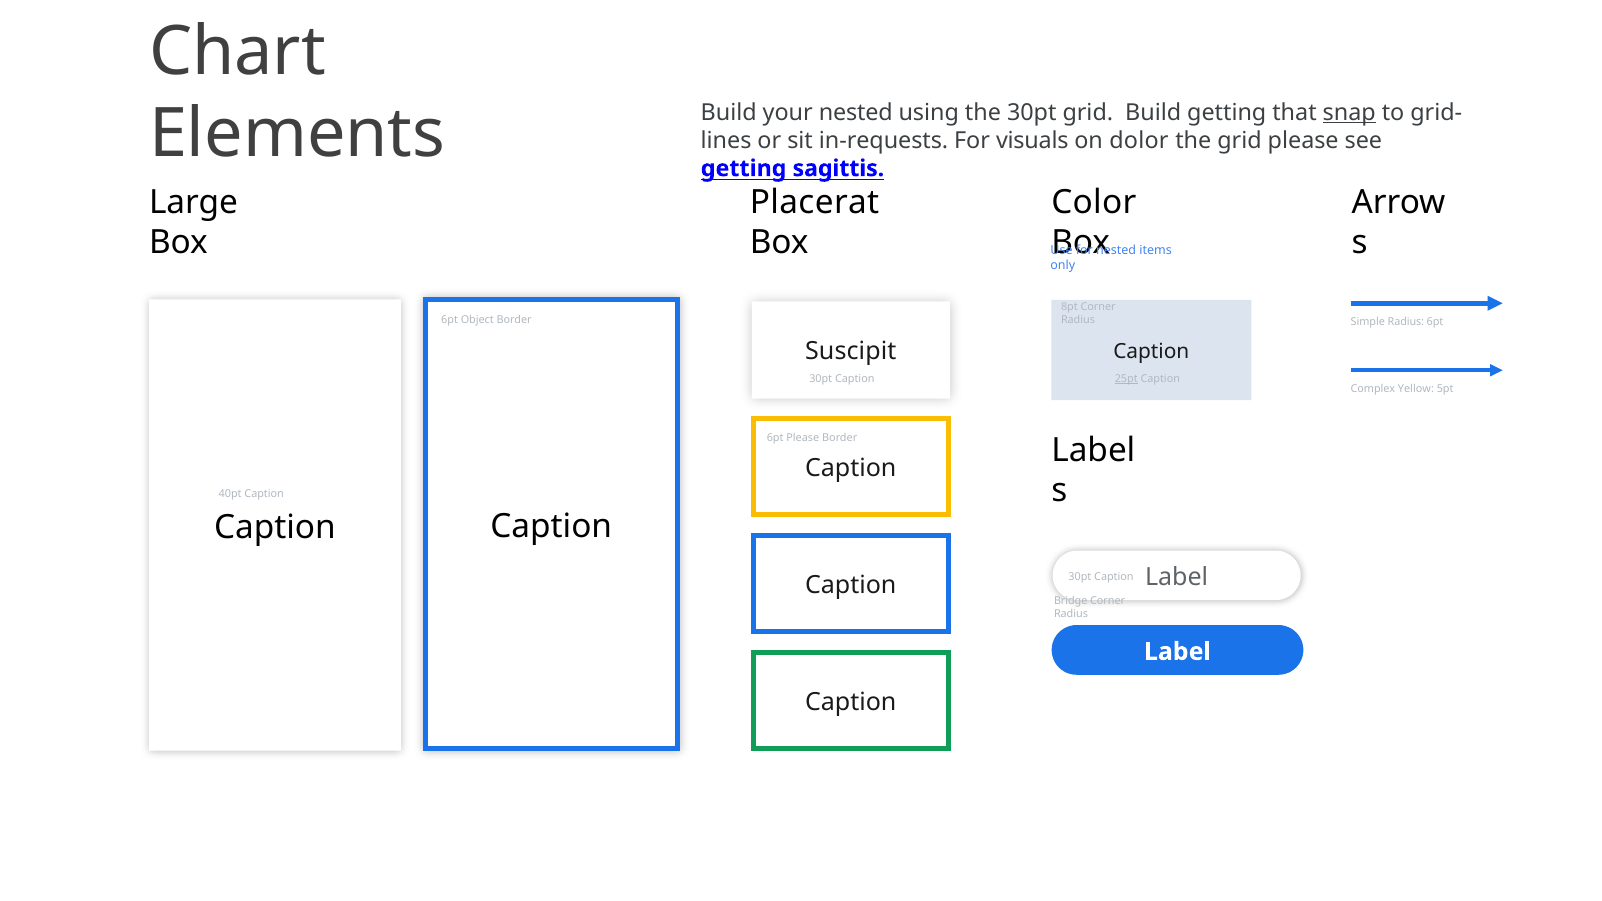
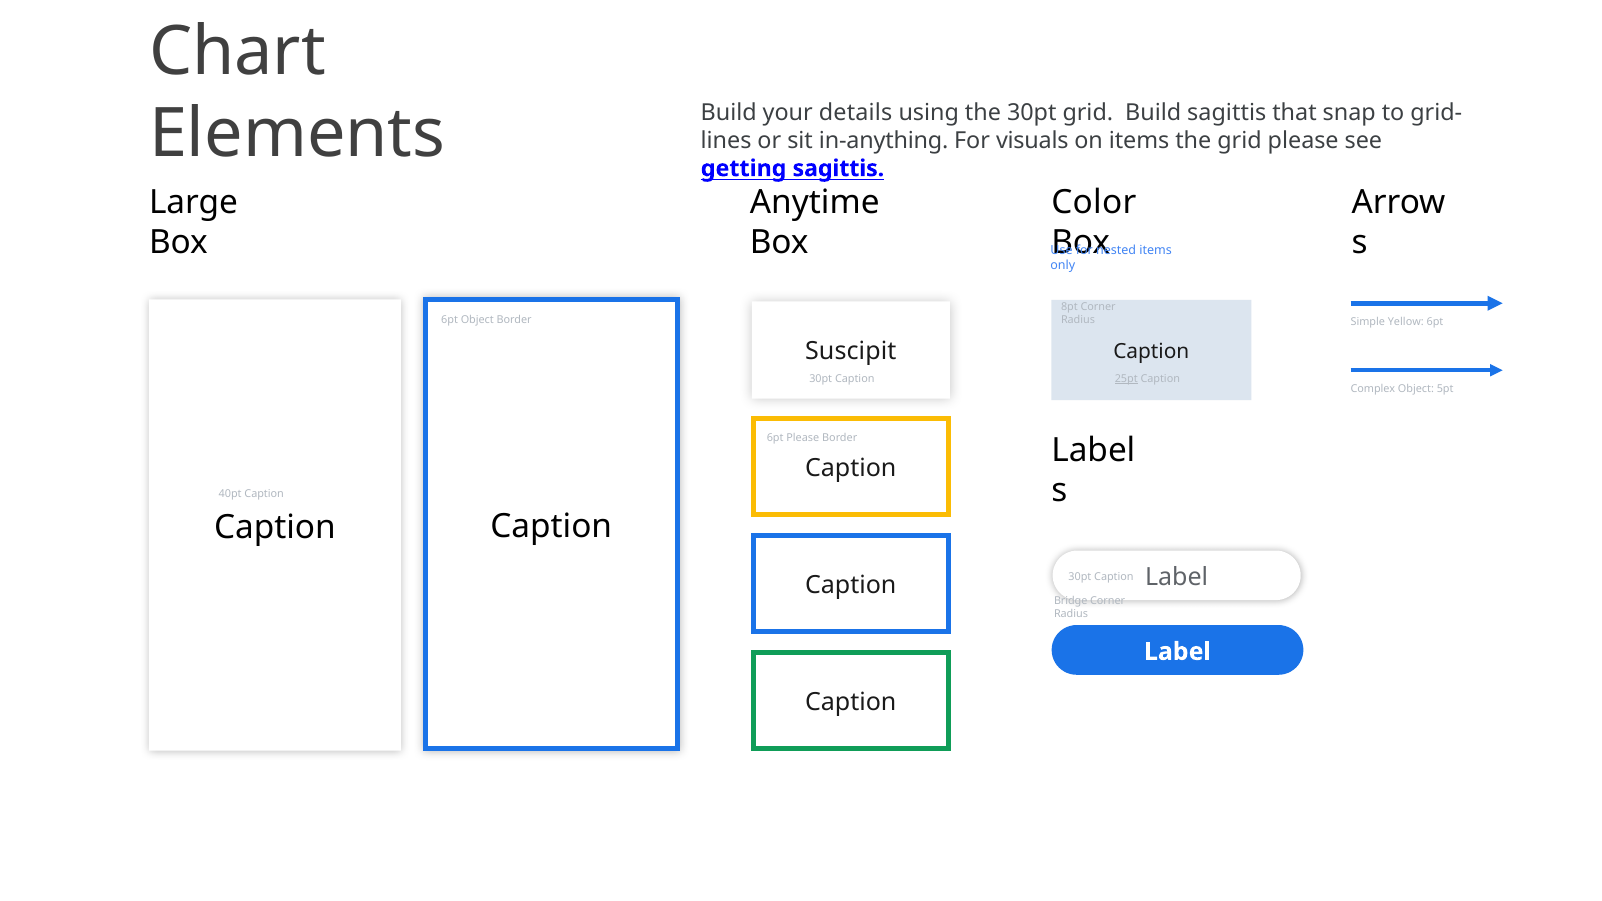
your nested: nested -> details
Build getting: getting -> sagittis
snap underline: present -> none
in-requests: in-requests -> in-anything
on dolor: dolor -> items
Placerat: Placerat -> Anytime
Simple Radius: Radius -> Yellow
Complex Yellow: Yellow -> Object
